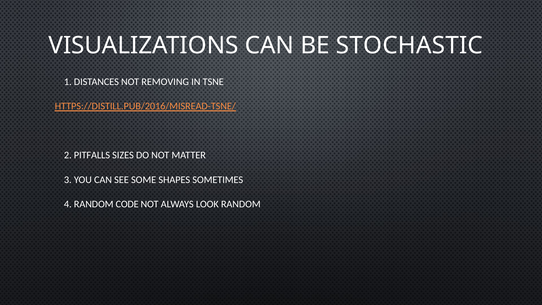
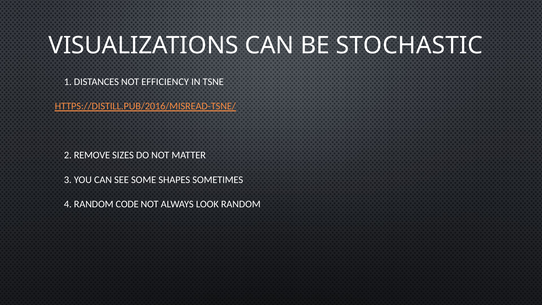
REMOVING: REMOVING -> EFFICIENCY
PITFALLS: PITFALLS -> REMOVE
